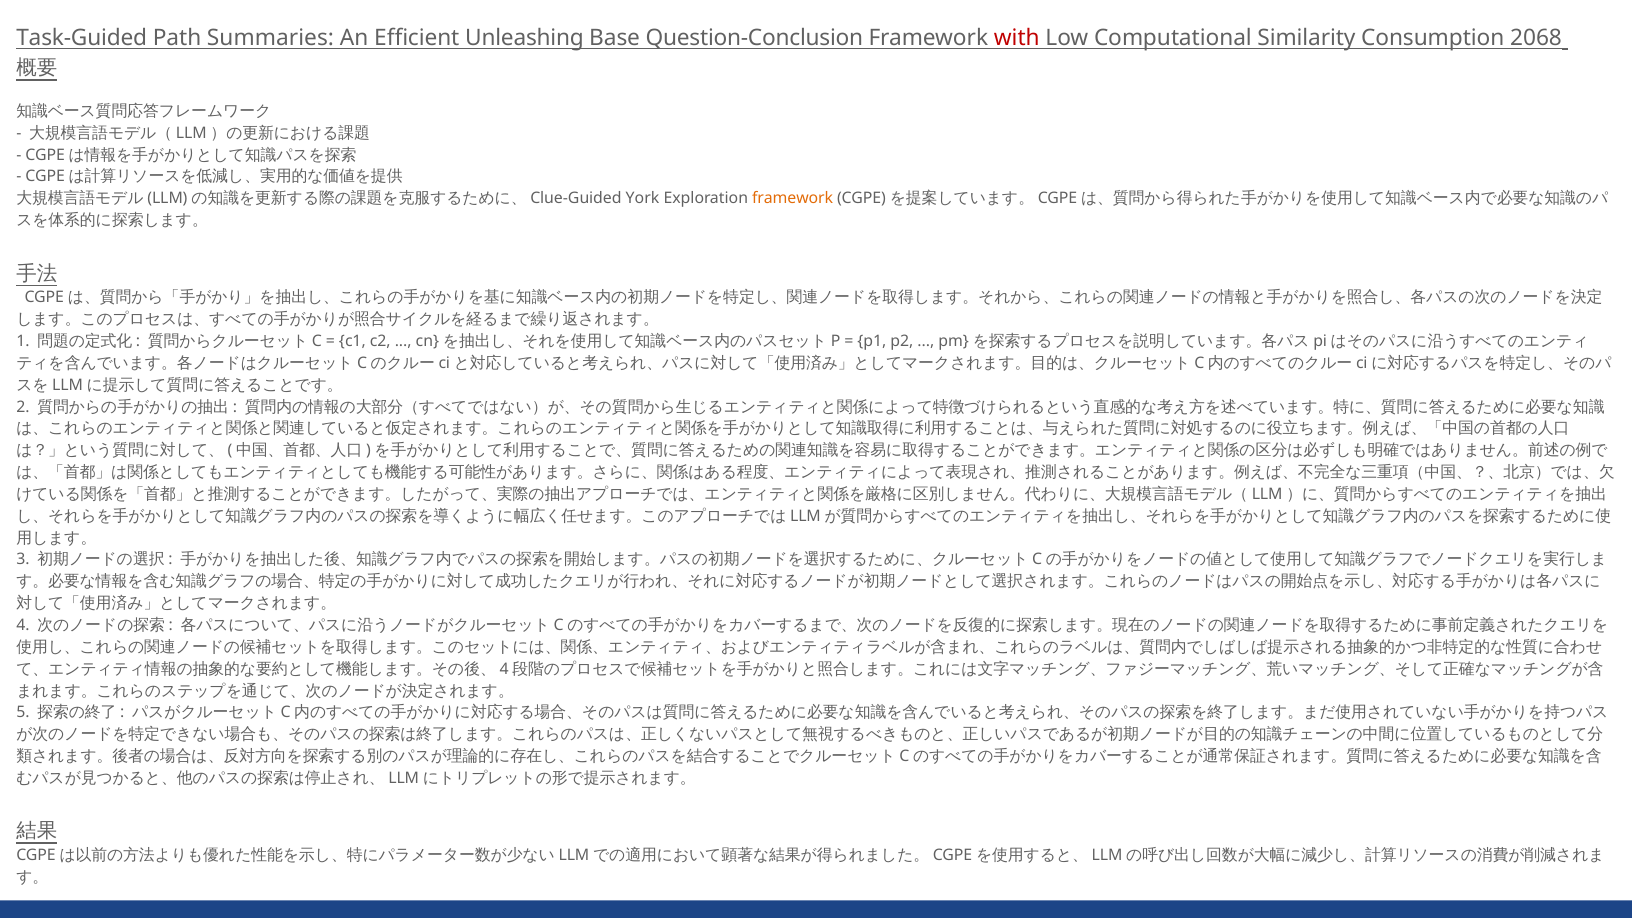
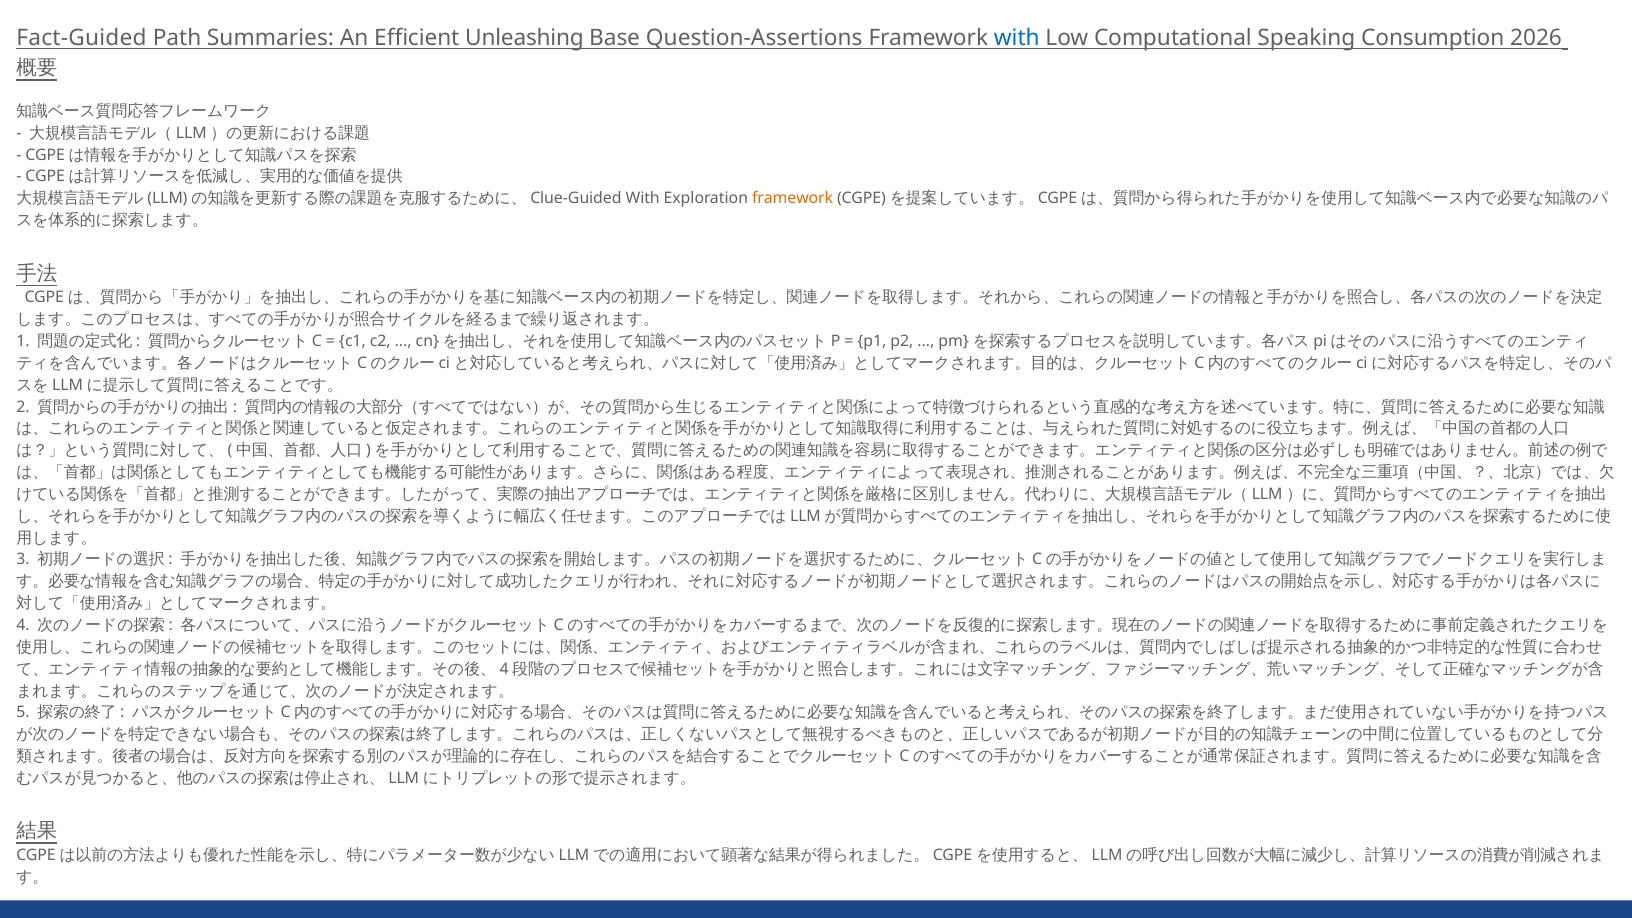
Task-Guided: Task-Guided -> Fact-Guided
Question-Conclusion: Question-Conclusion -> Question-Assertions
with at (1017, 38) colour: red -> blue
Similarity: Similarity -> Speaking
2068: 2068 -> 2026
York at (643, 199): York -> With
